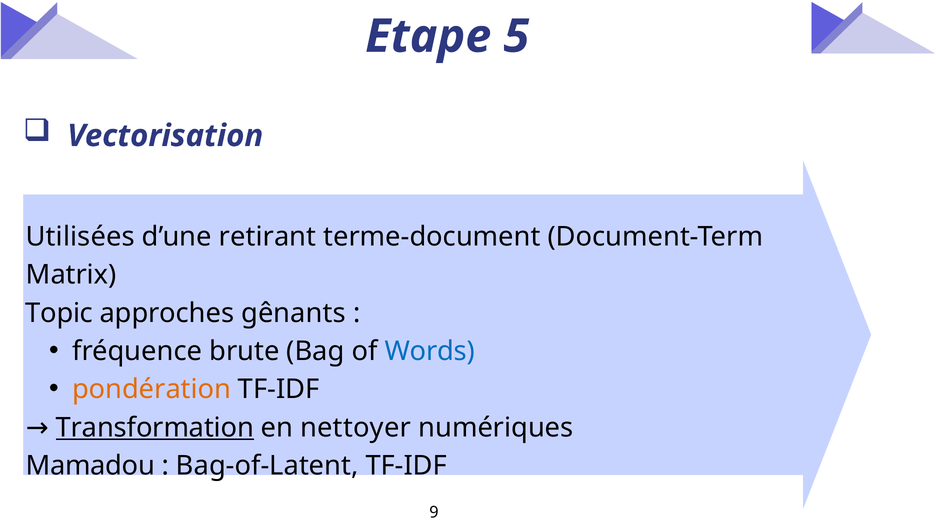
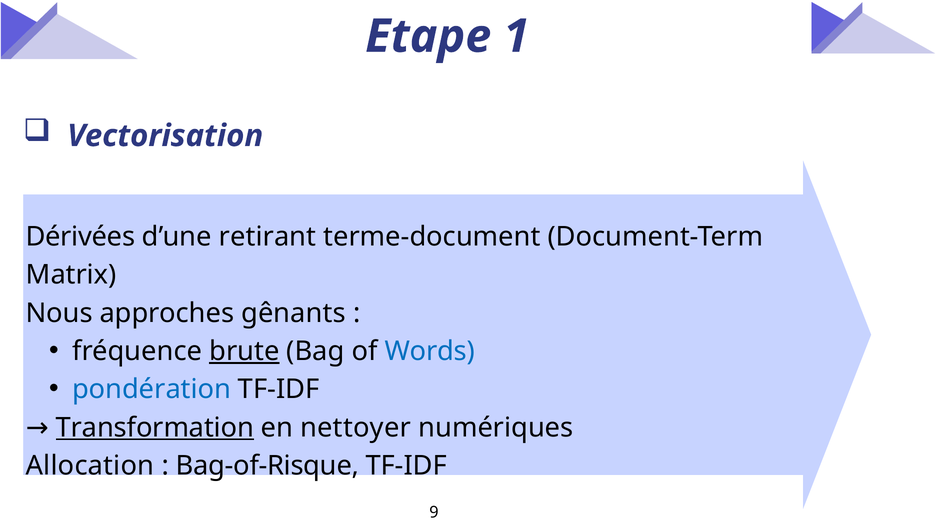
5: 5 -> 1
Utilisées: Utilisées -> Dérivées
Topic: Topic -> Nous
brute underline: none -> present
pondération colour: orange -> blue
Mamadou: Mamadou -> Allocation
Bag-of-Latent: Bag-of-Latent -> Bag-of-Risque
